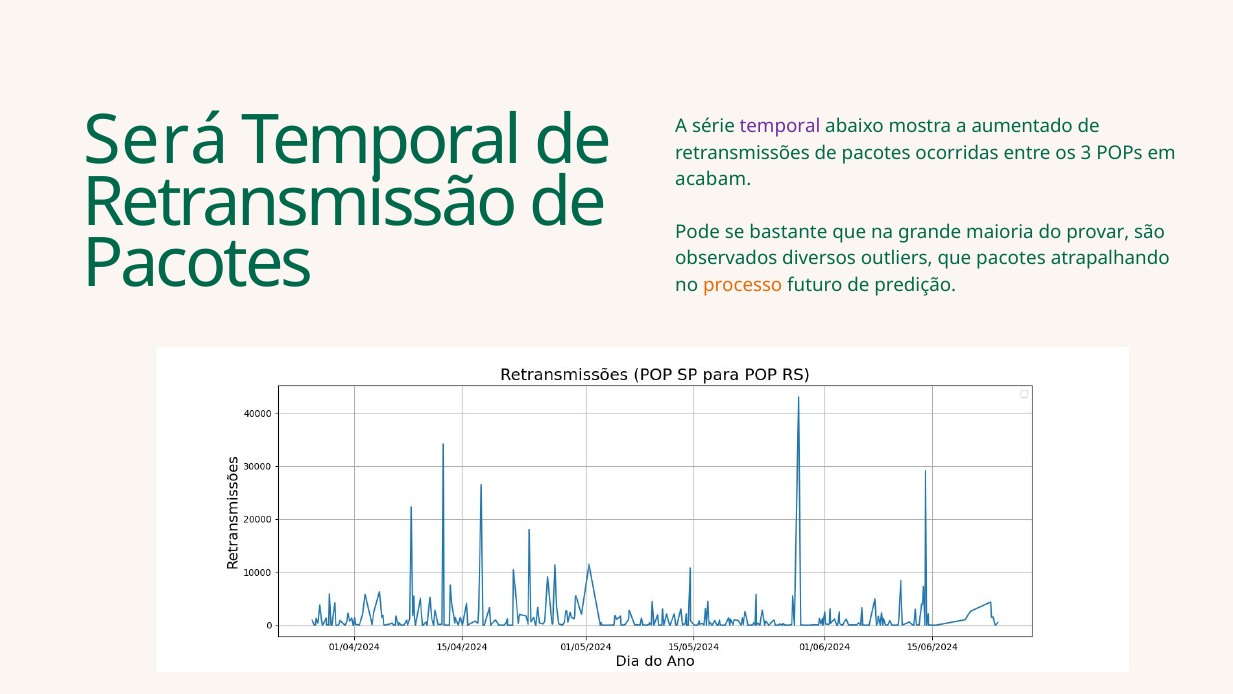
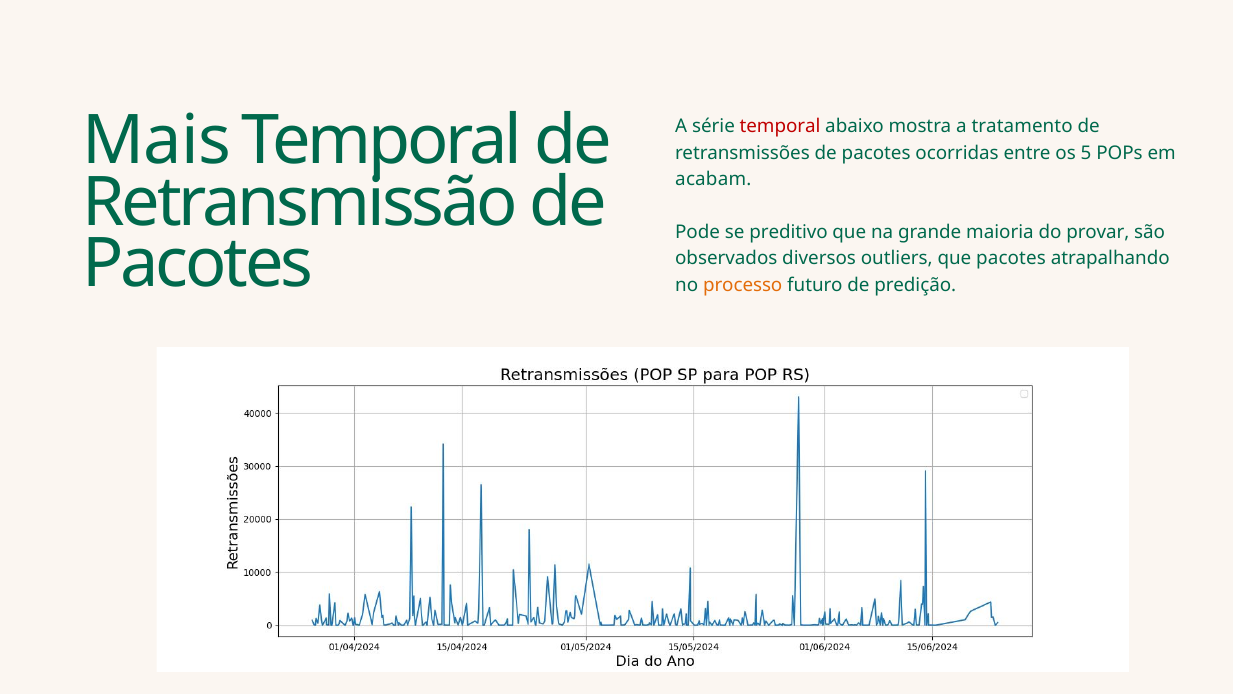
temporal at (780, 126) colour: purple -> red
aumentado: aumentado -> tratamento
Será: Será -> Mais
3: 3 -> 5
bastante: bastante -> preditivo
